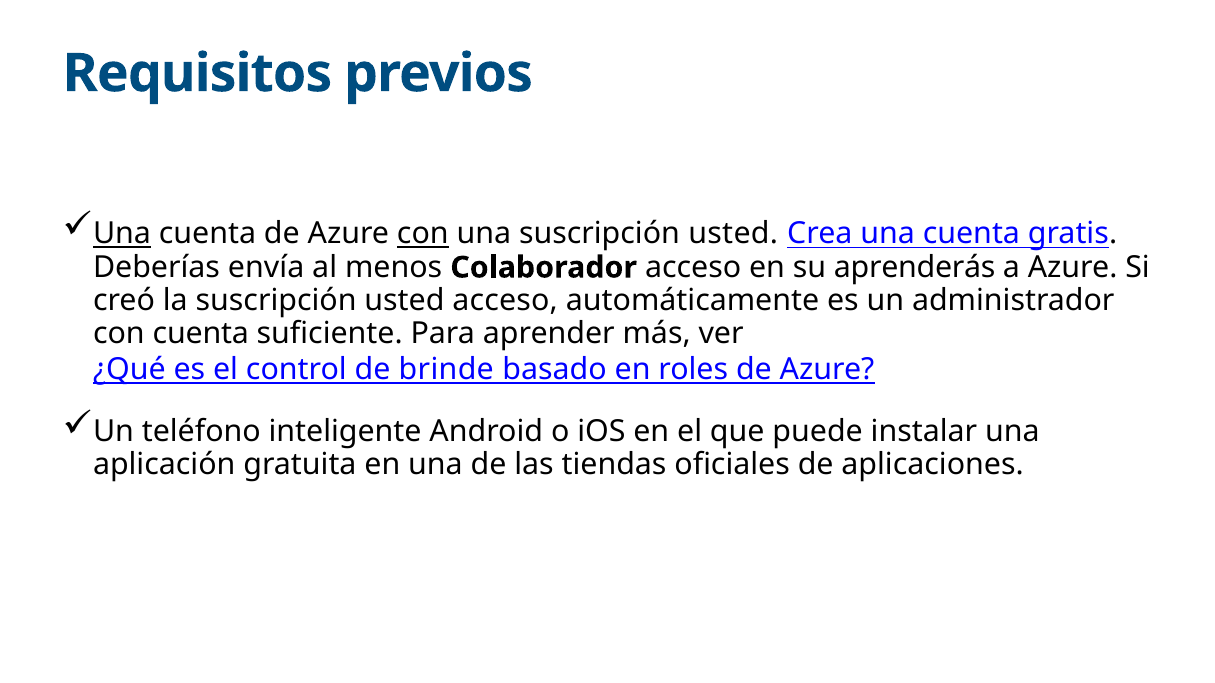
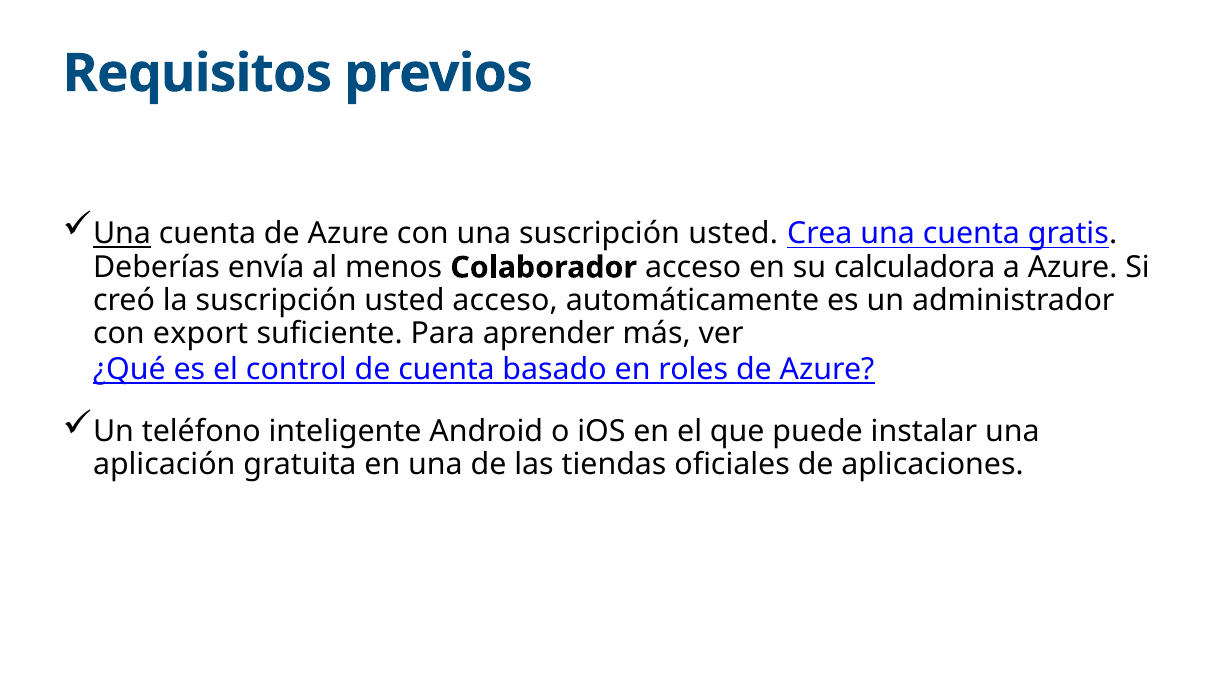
con at (423, 234) underline: present -> none
aprenderás: aprenderás -> calculadora
con cuenta: cuenta -> export
de brinde: brinde -> cuenta
